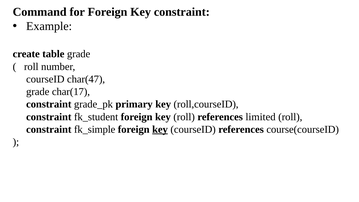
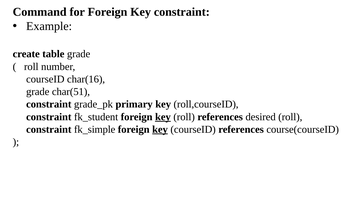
char(47: char(47 -> char(16
char(17: char(17 -> char(51
key at (163, 117) underline: none -> present
limited: limited -> desired
